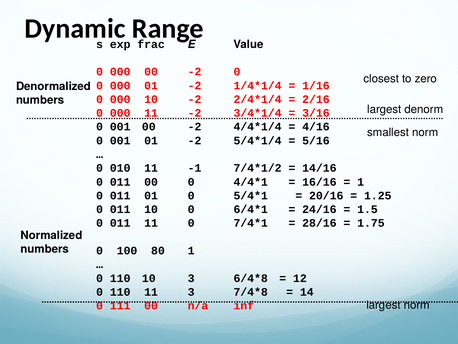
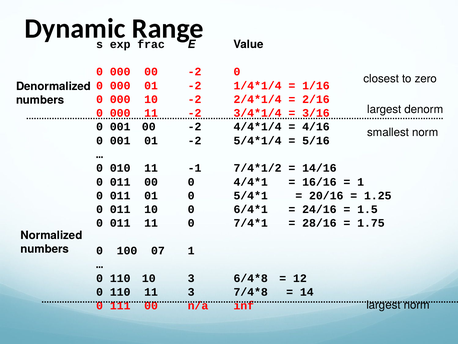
80: 80 -> 07
